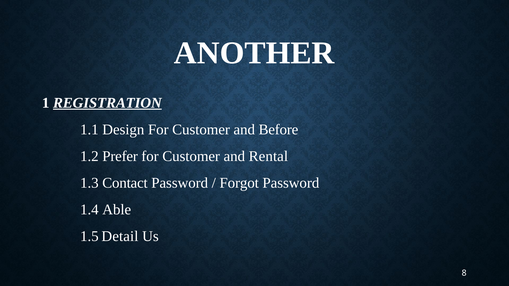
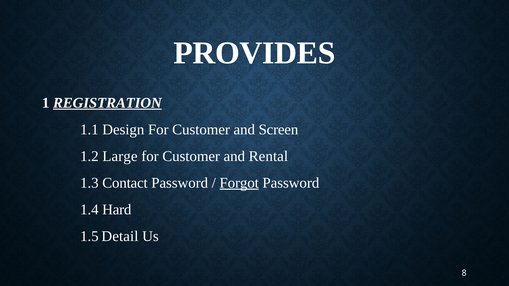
ANOTHER: ANOTHER -> PROVIDES
Before: Before -> Screen
Prefer: Prefer -> Large
Forgot underline: none -> present
Able: Able -> Hard
